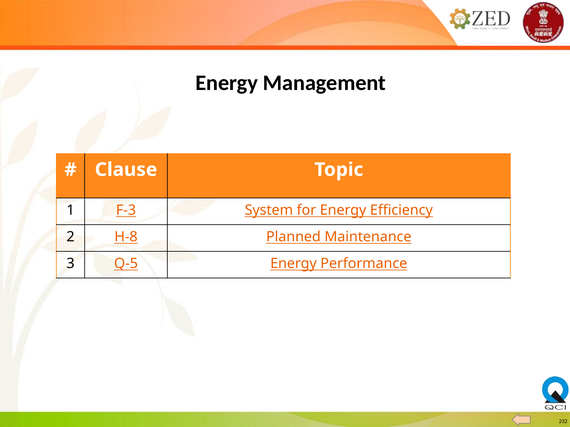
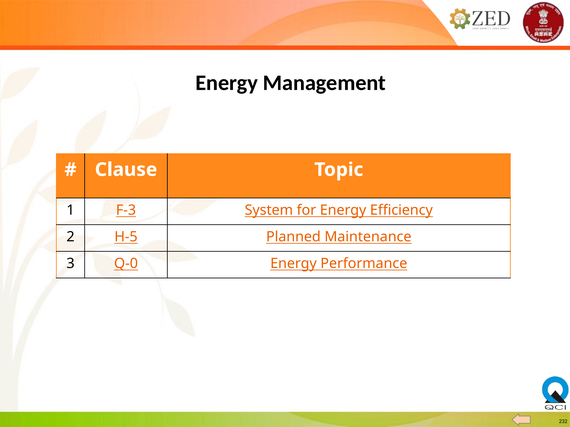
H-8: H-8 -> H-5
Q-5: Q-5 -> Q-0
